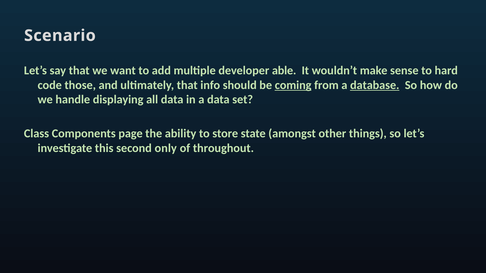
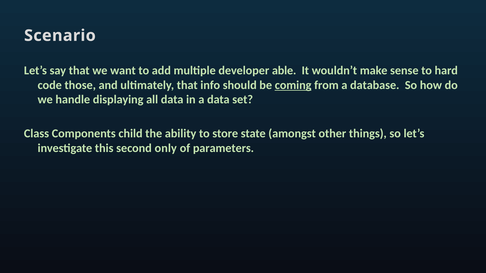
database underline: present -> none
page: page -> child
throughout: throughout -> parameters
